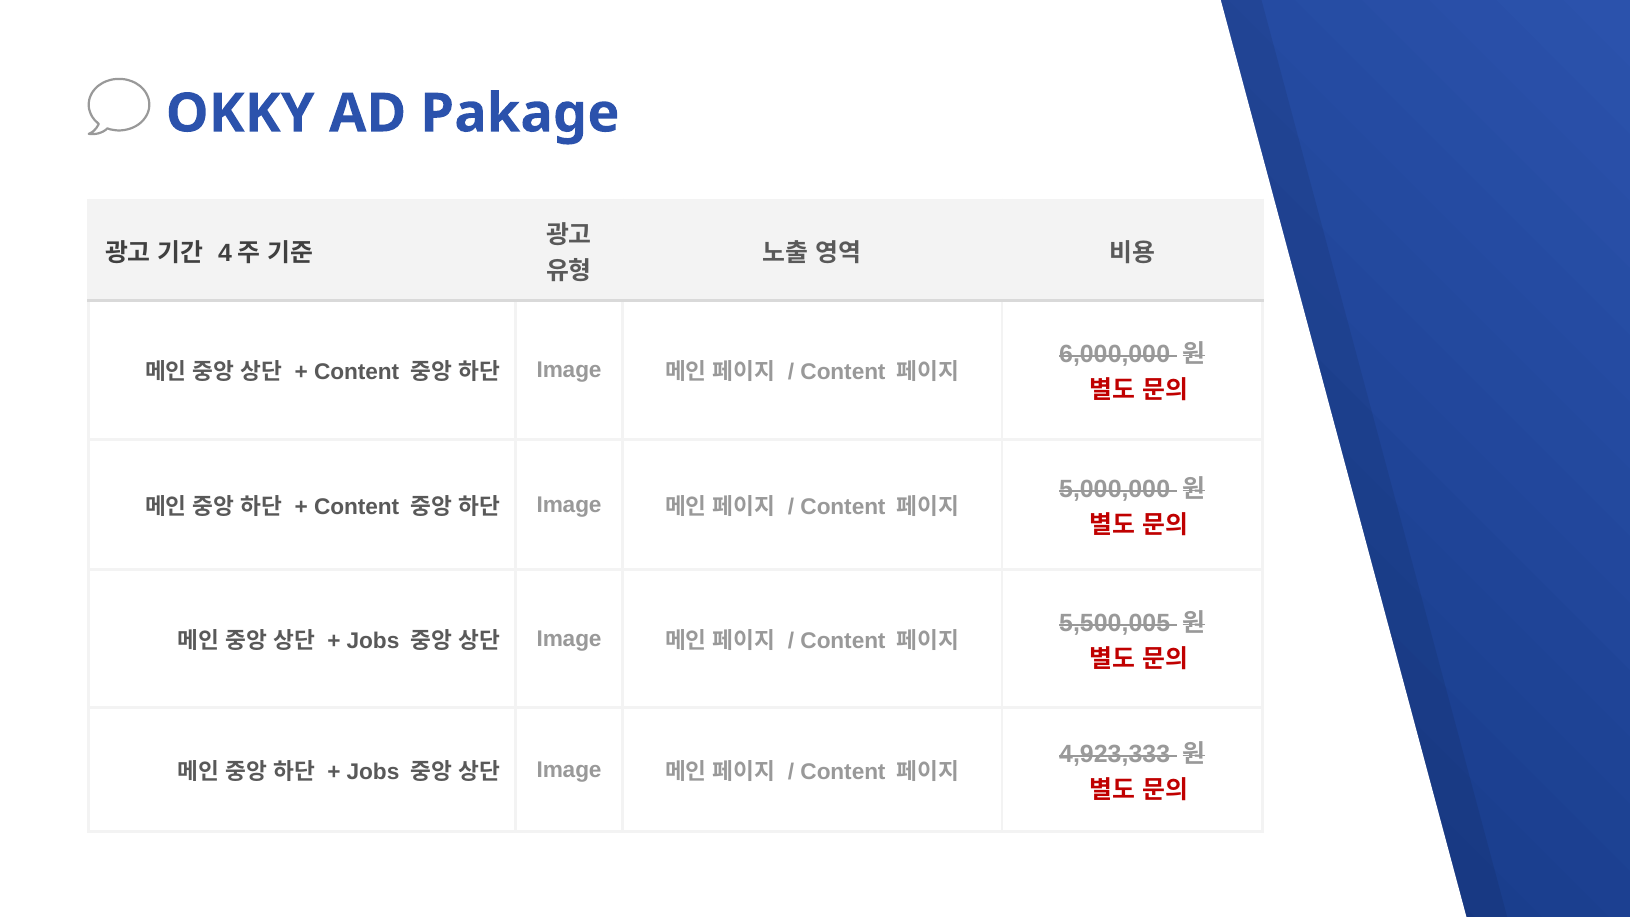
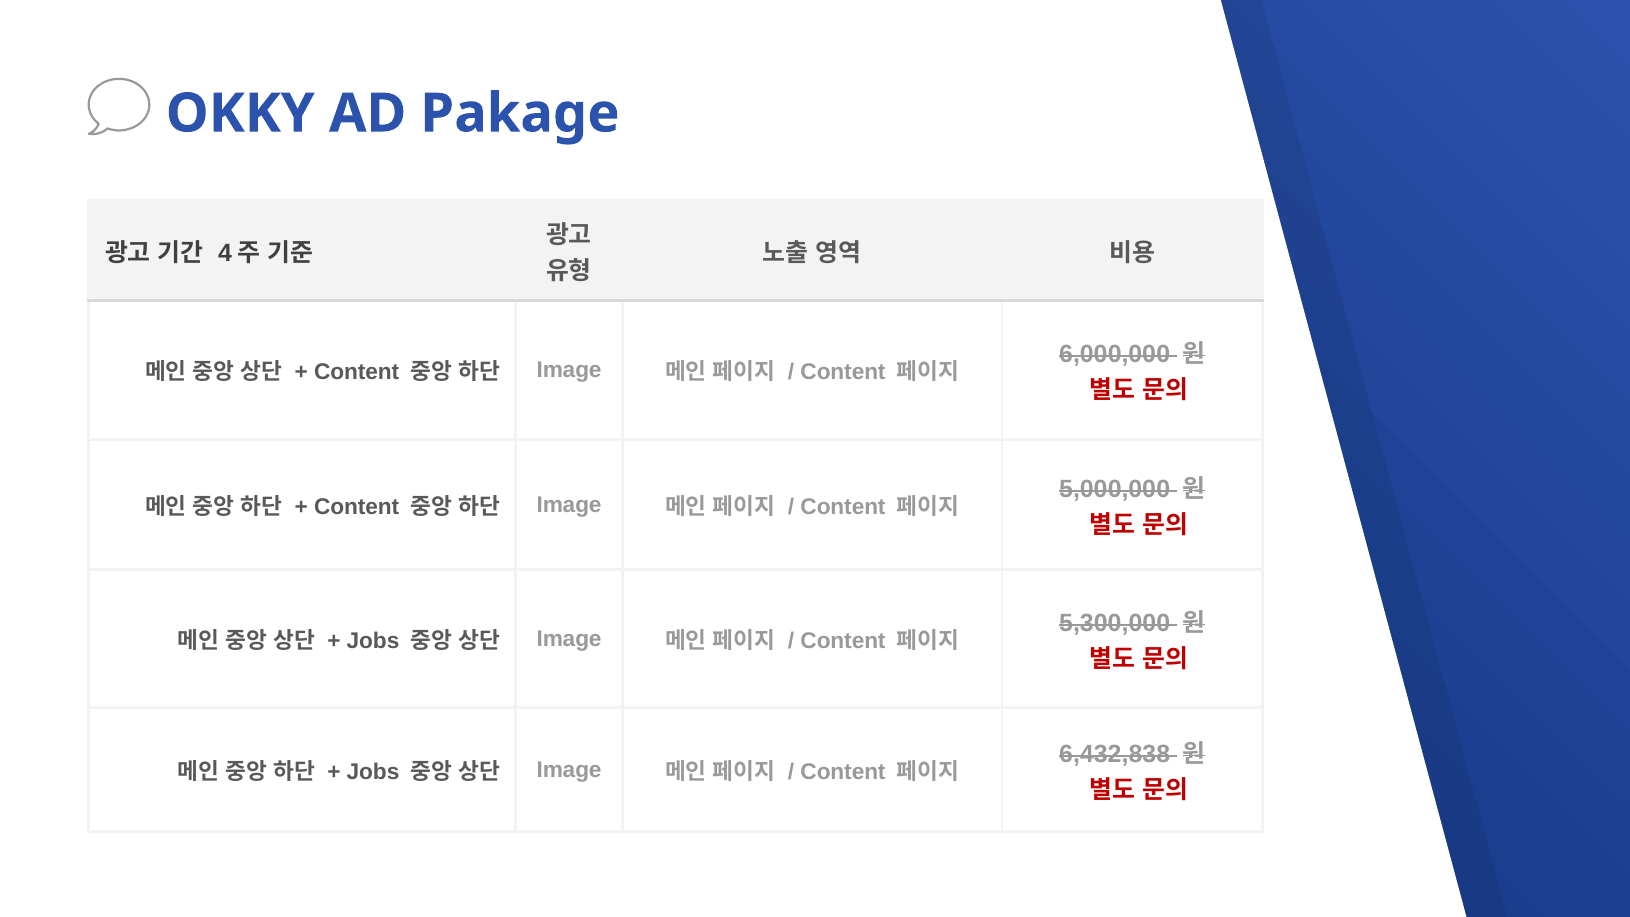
5,500,005: 5,500,005 -> 5,300,000
4,923,333: 4,923,333 -> 6,432,838
